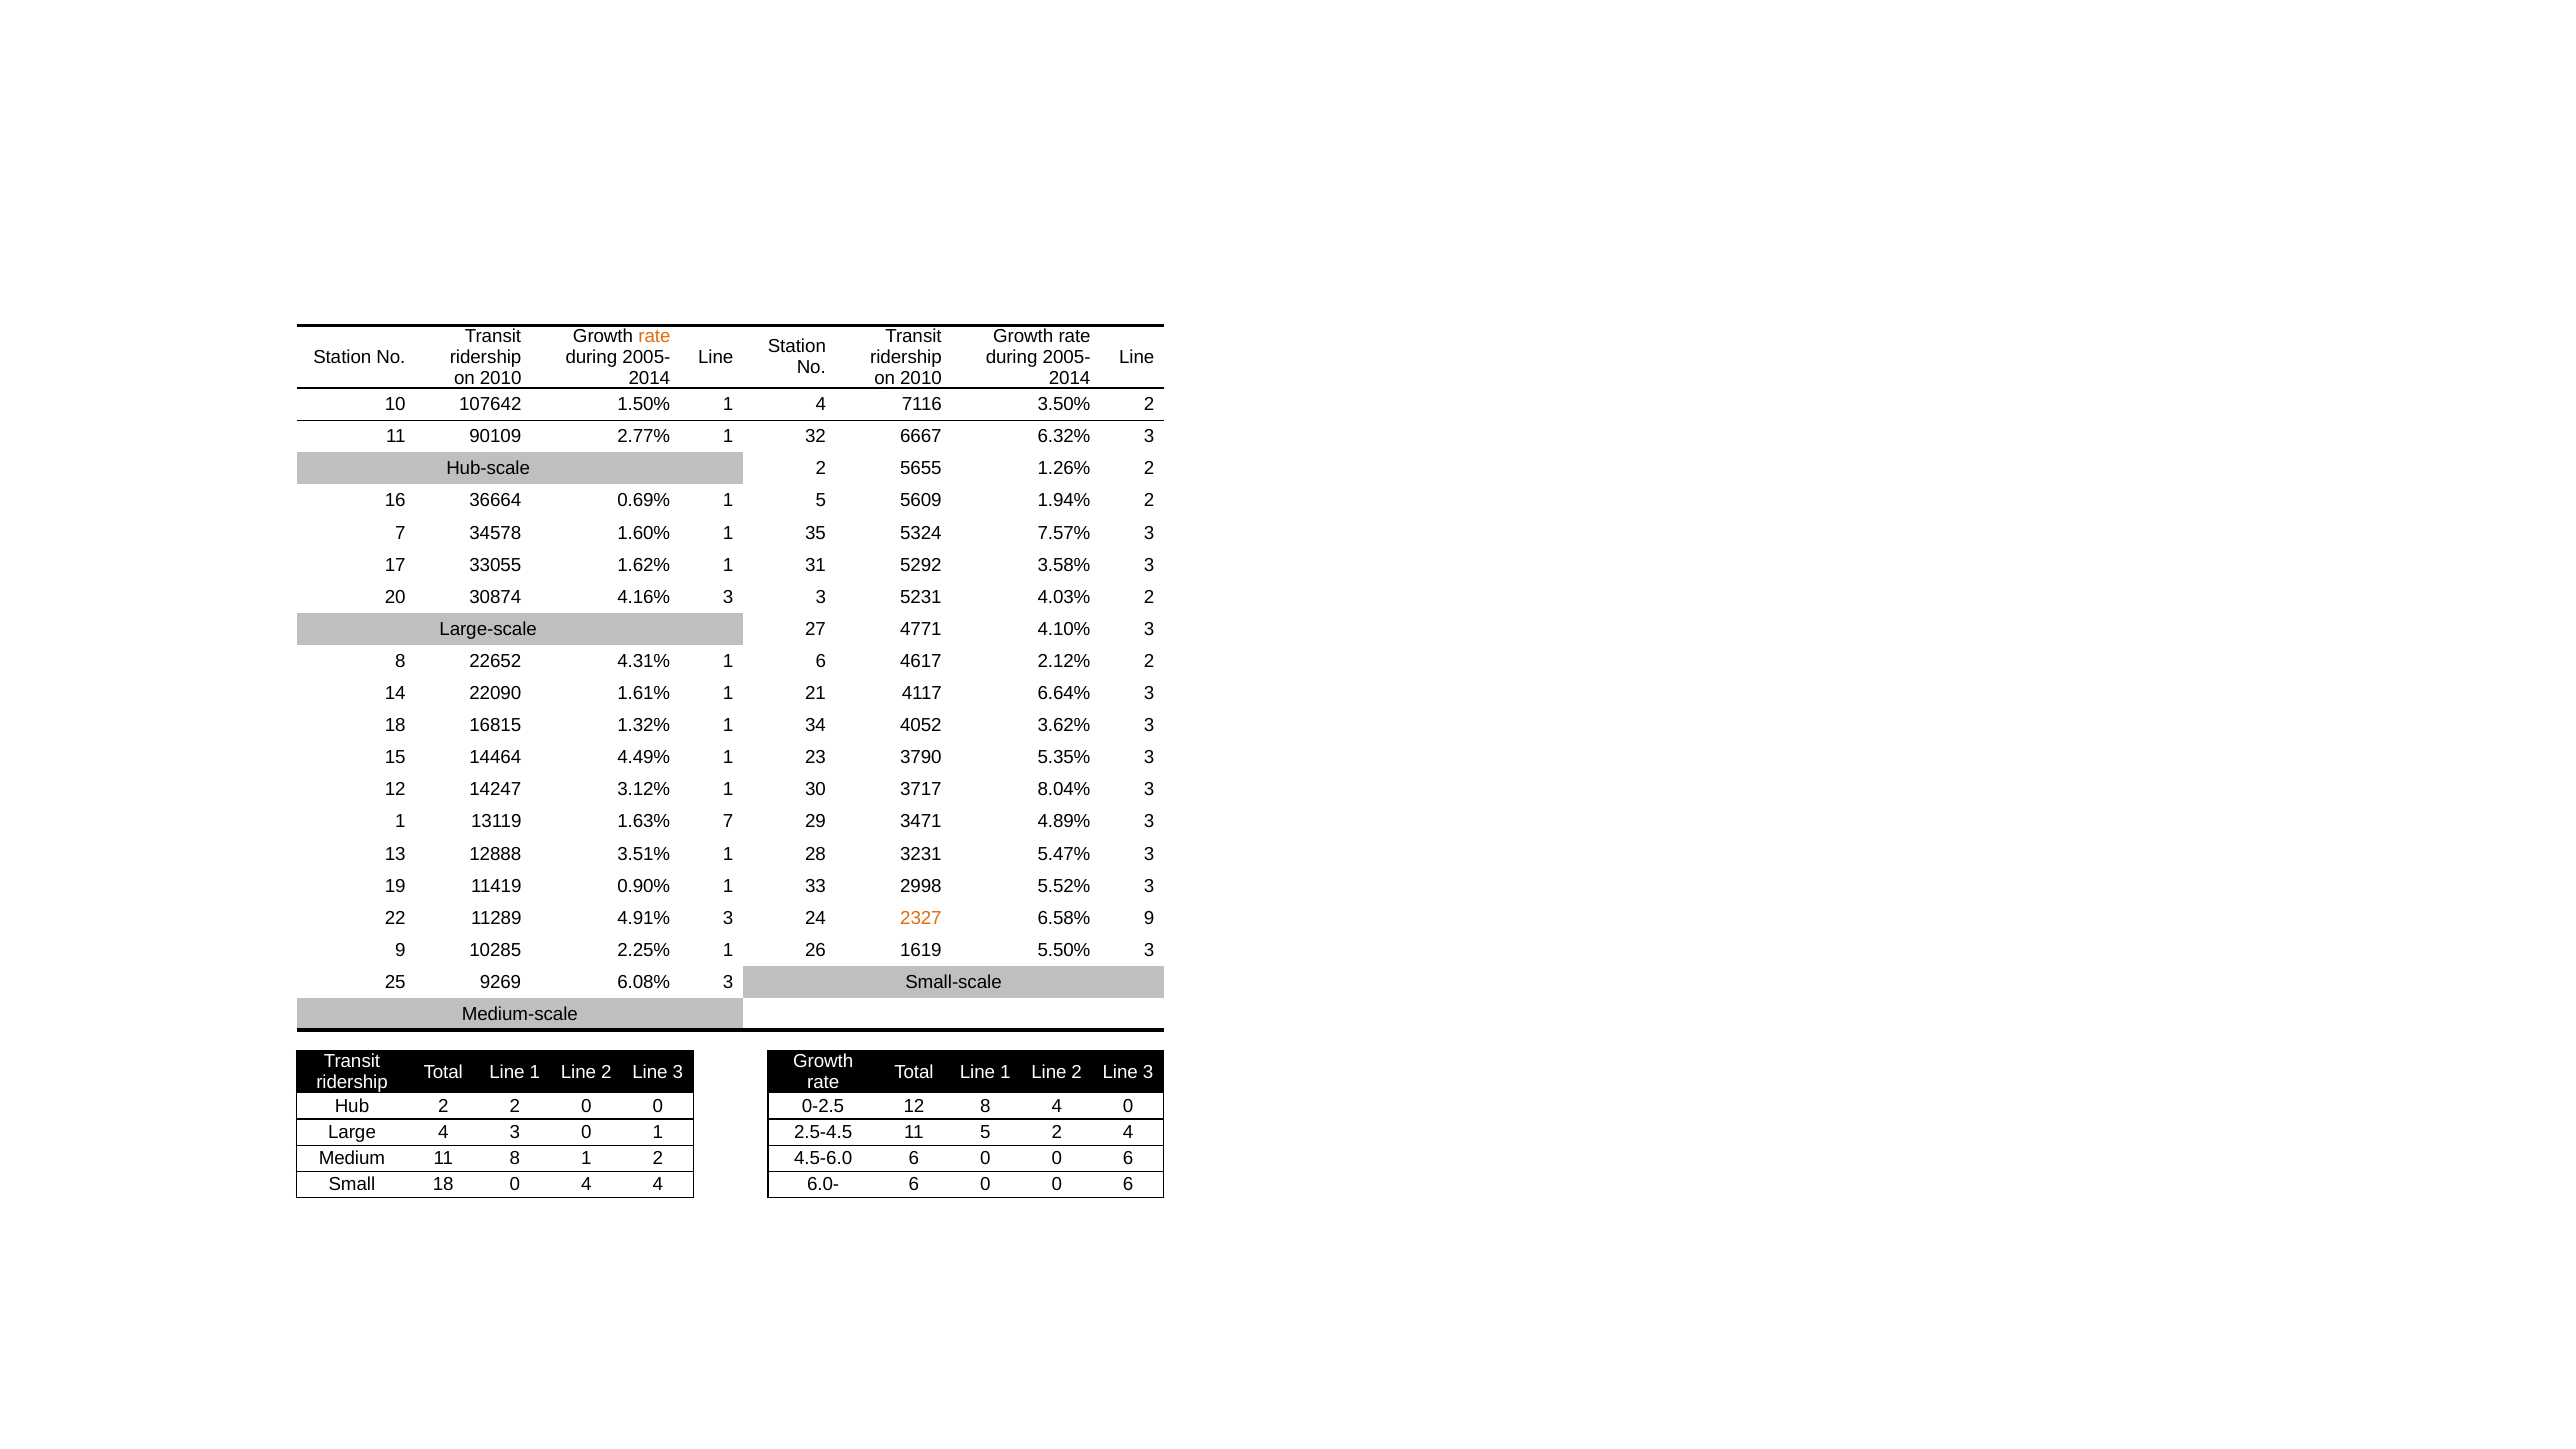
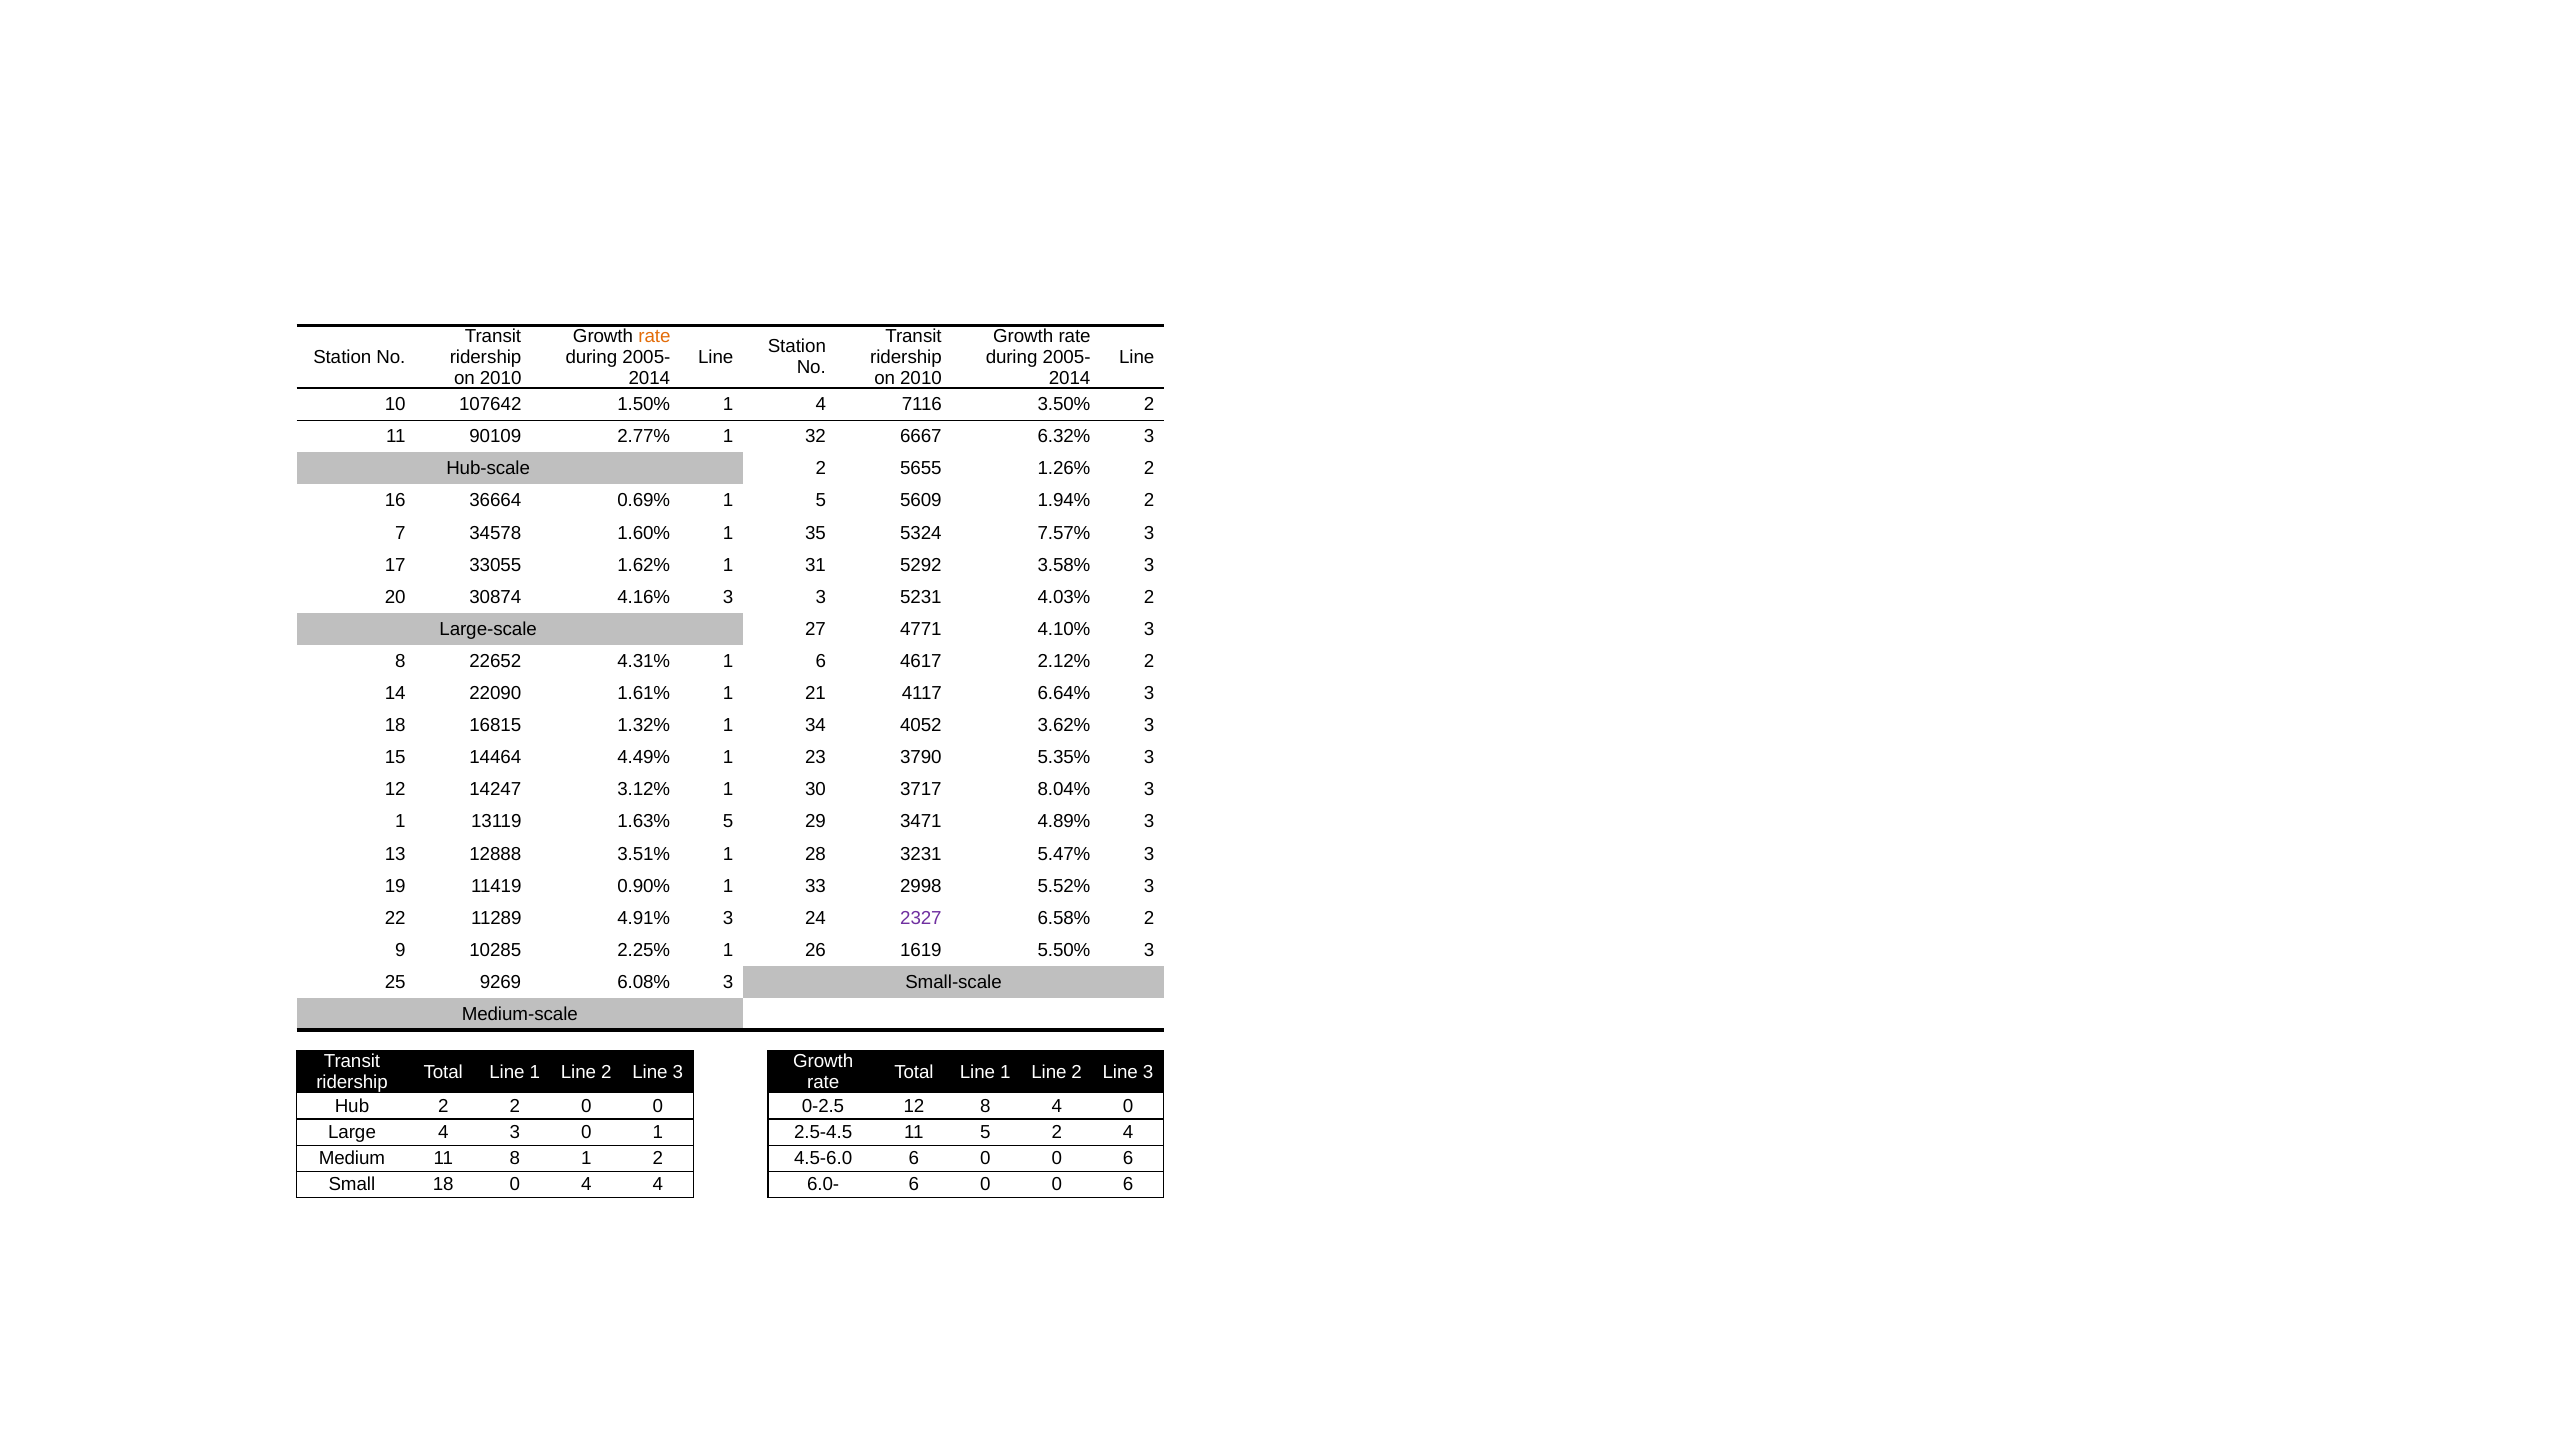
1.63% 7: 7 -> 5
2327 colour: orange -> purple
6.58% 9: 9 -> 2
